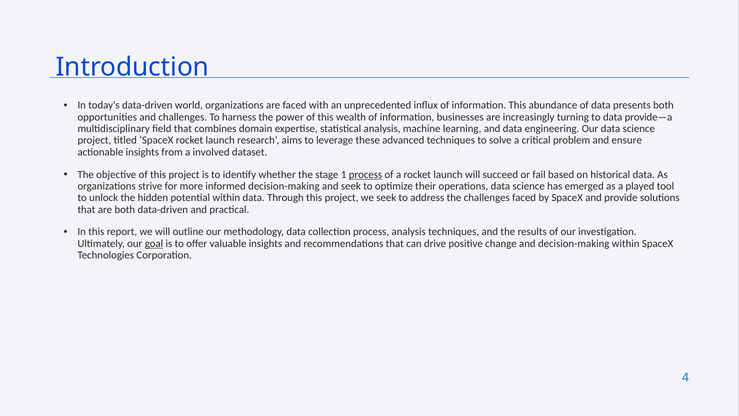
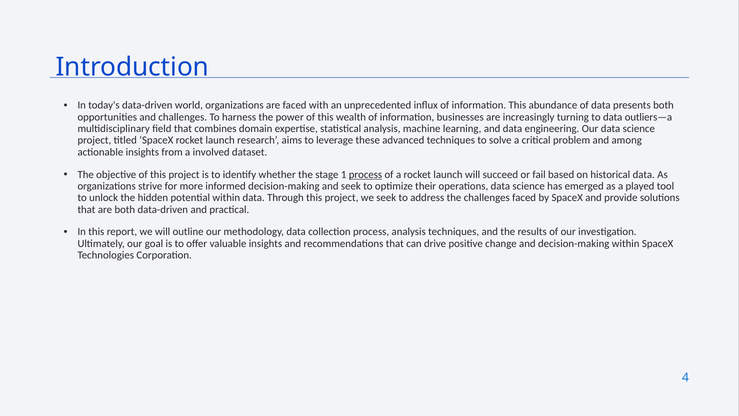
provide—a: provide—a -> outliers—a
ensure: ensure -> among
goal underline: present -> none
